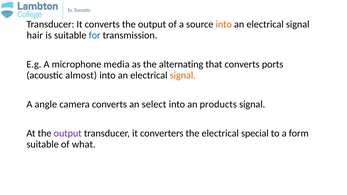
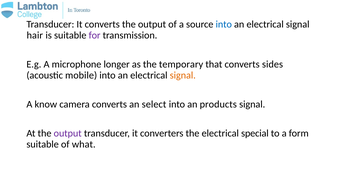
into at (224, 24) colour: orange -> blue
for colour: blue -> purple
media: media -> longer
alternating: alternating -> temporary
ports: ports -> sides
almost: almost -> mobile
angle: angle -> know
